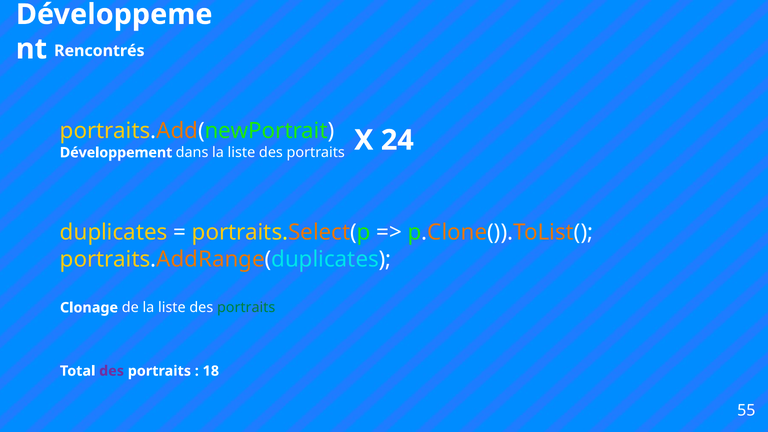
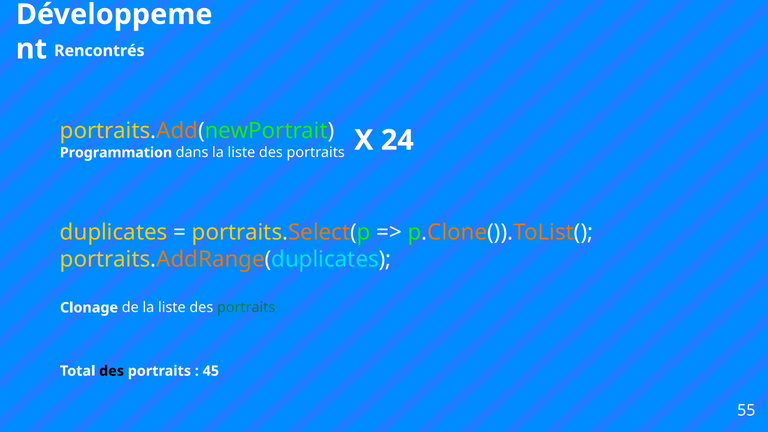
Développement: Développement -> Programmation
des at (112, 371) colour: purple -> black
18: 18 -> 45
